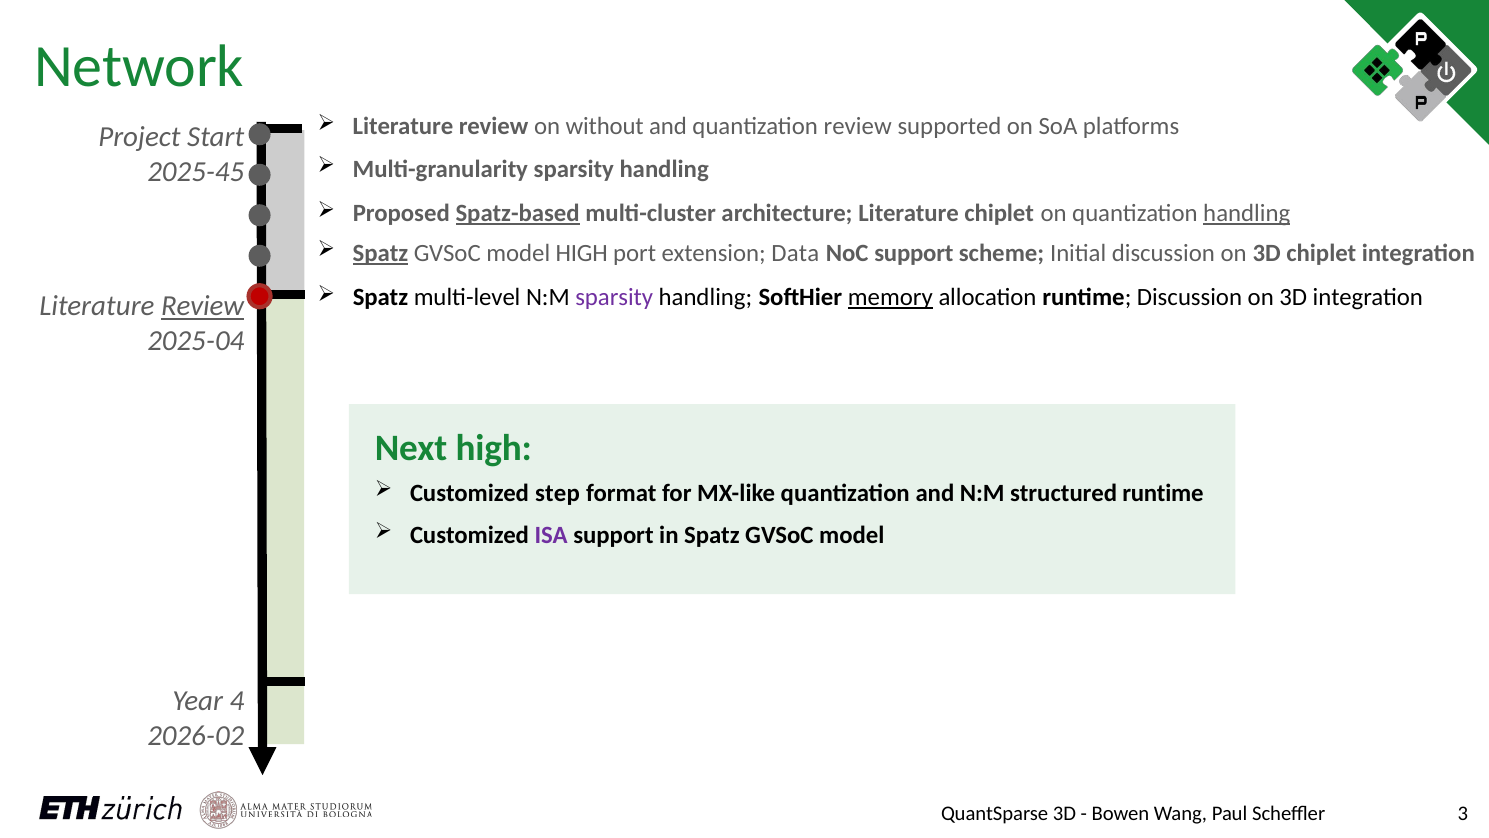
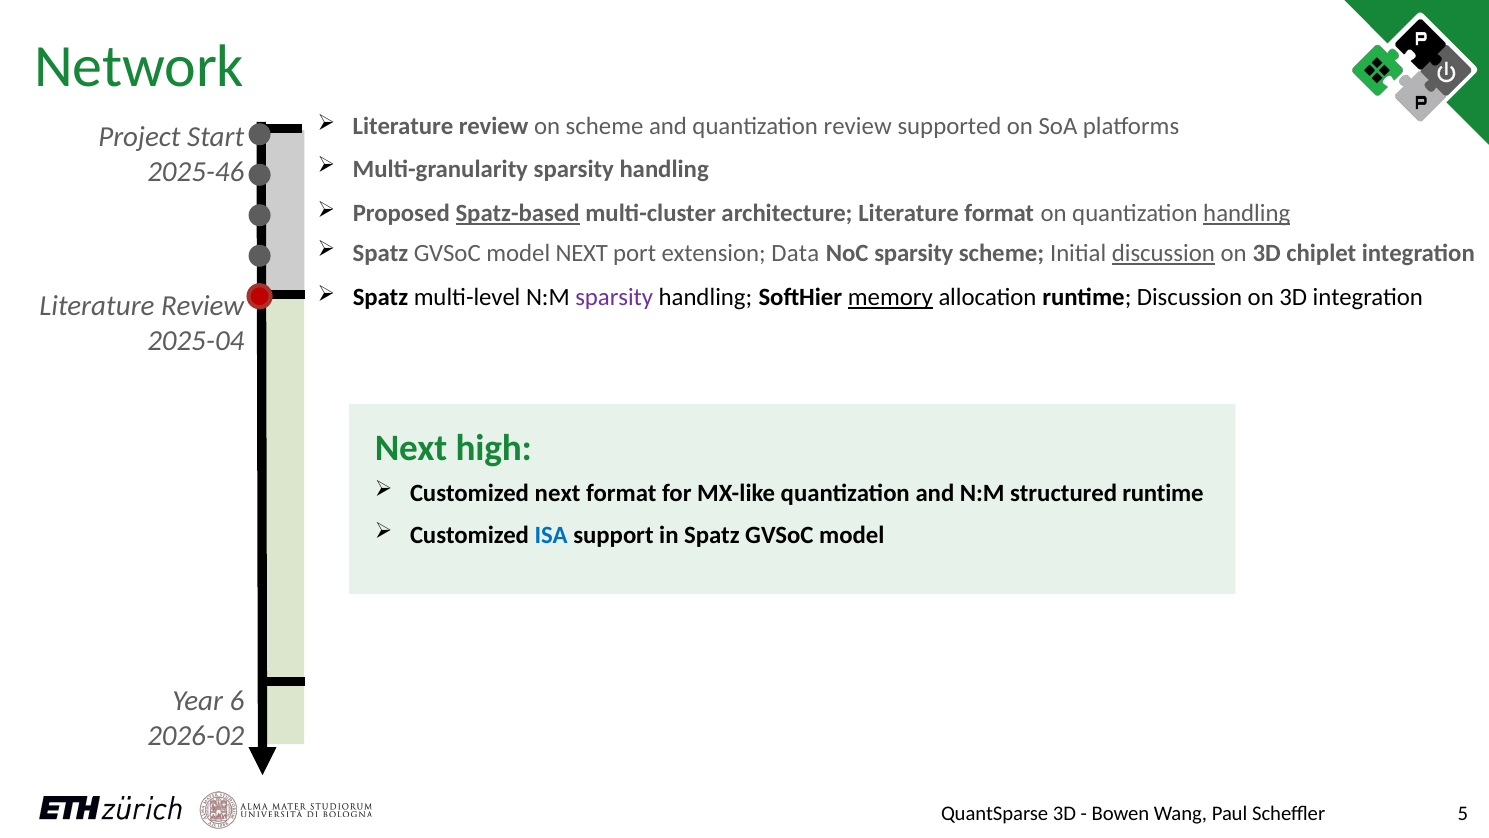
on without: without -> scheme
2025-45: 2025-45 -> 2025-46
Literature chiplet: chiplet -> format
Spatz at (380, 253) underline: present -> none
HIGH at (582, 253): HIGH -> NEXT
NoC support: support -> sparsity
discussion at (1163, 253) underline: none -> present
Review at (203, 306) underline: present -> none
Customized step: step -> next
ISA colour: purple -> blue
4: 4 -> 6
3: 3 -> 5
